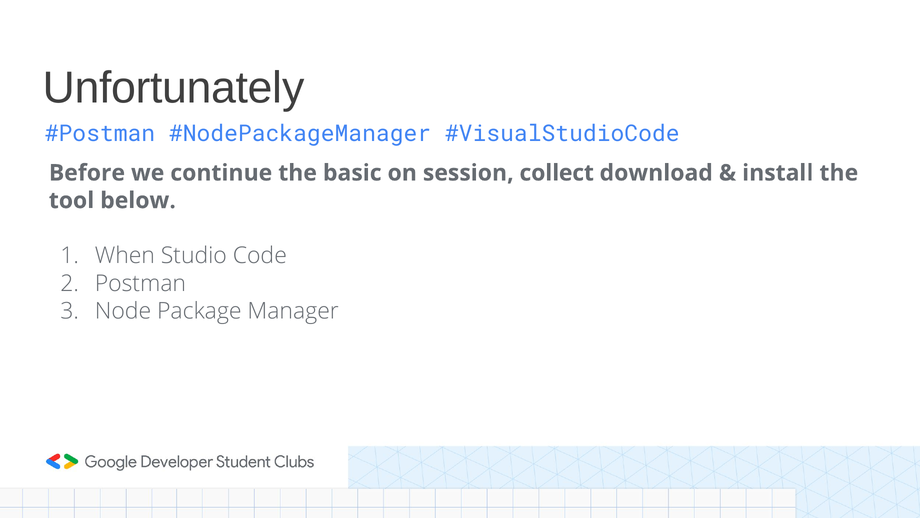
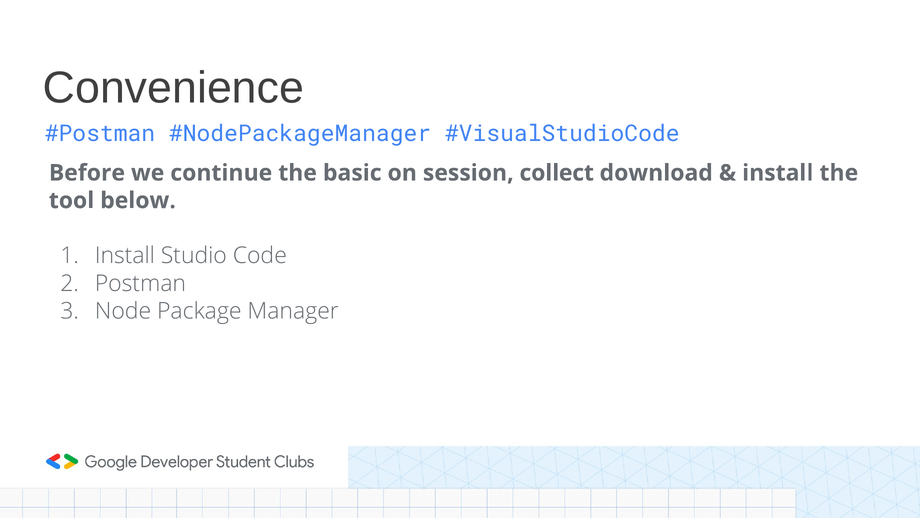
Unfortunately: Unfortunately -> Convenience
When at (125, 256): When -> Install
